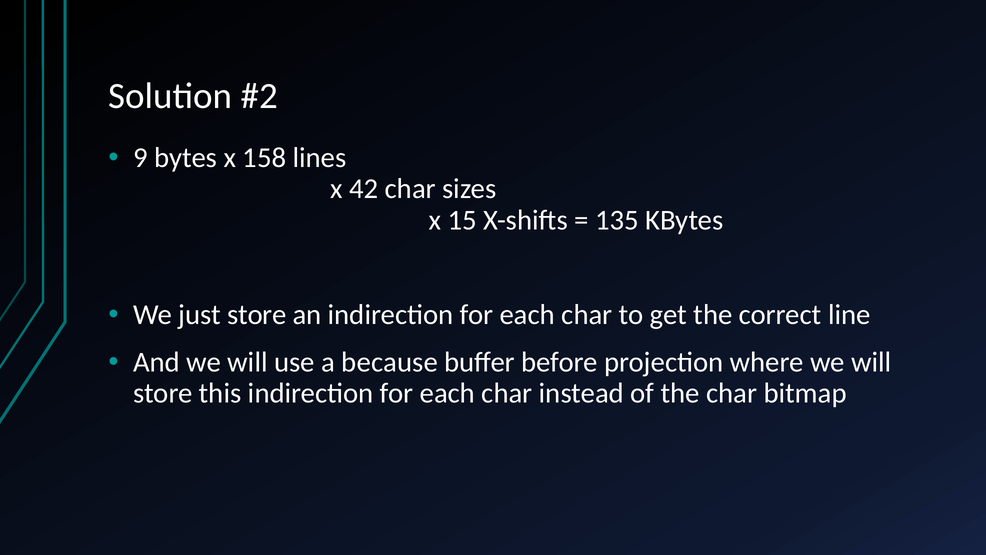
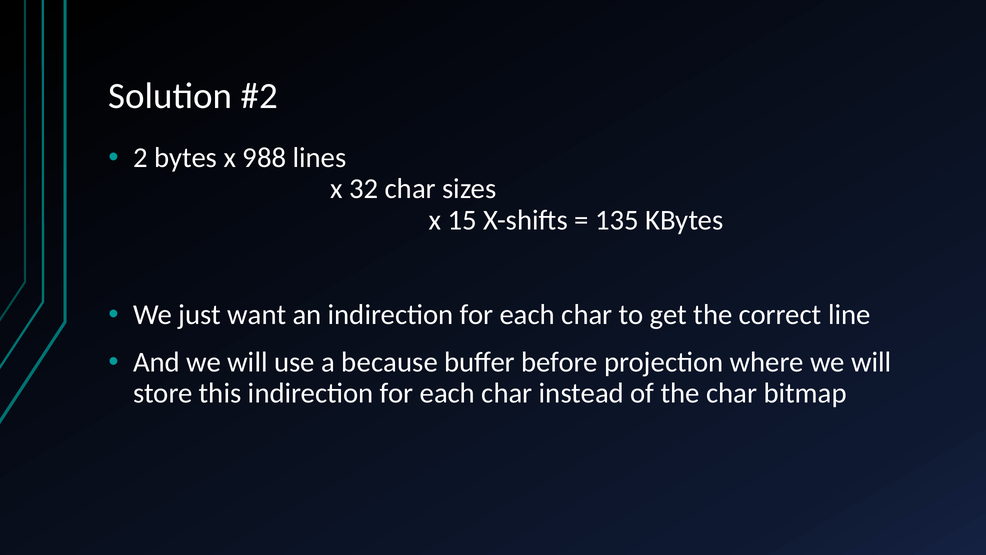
9: 9 -> 2
158: 158 -> 988
42: 42 -> 32
just store: store -> want
